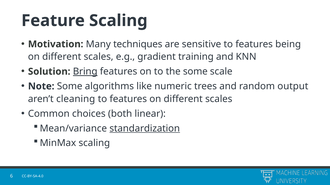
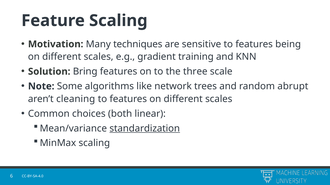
Bring underline: present -> none
the some: some -> three
numeric: numeric -> network
output: output -> abrupt
